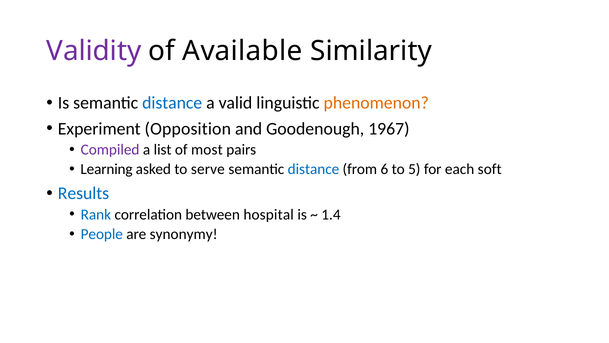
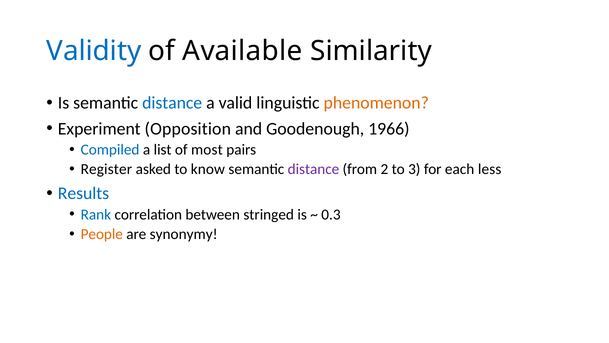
Validity colour: purple -> blue
1967: 1967 -> 1966
Compiled colour: purple -> blue
Learning: Learning -> Register
serve: serve -> know
distance at (313, 169) colour: blue -> purple
6: 6 -> 2
5: 5 -> 3
soft: soft -> less
hospital: hospital -> stringed
1.4: 1.4 -> 0.3
People colour: blue -> orange
